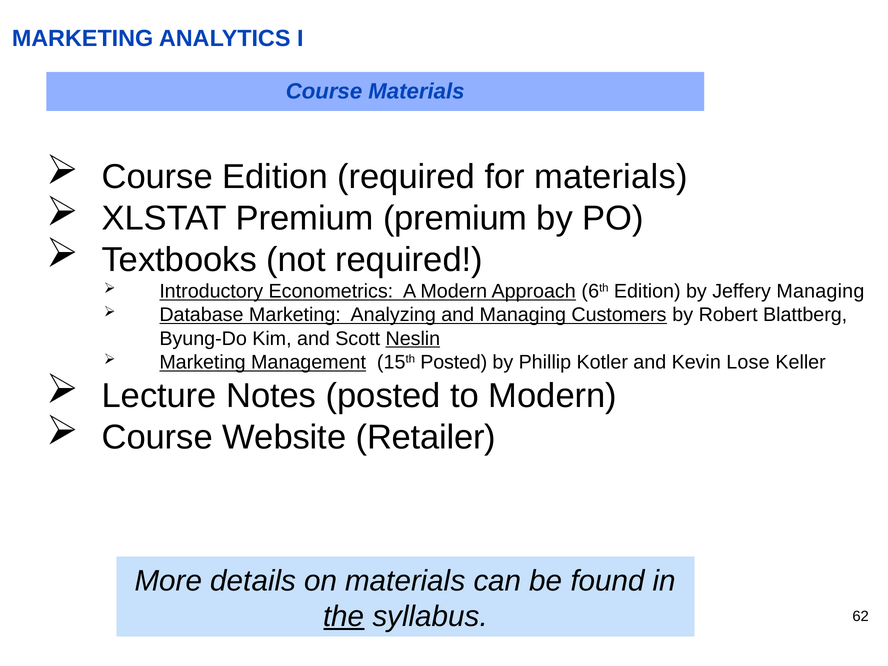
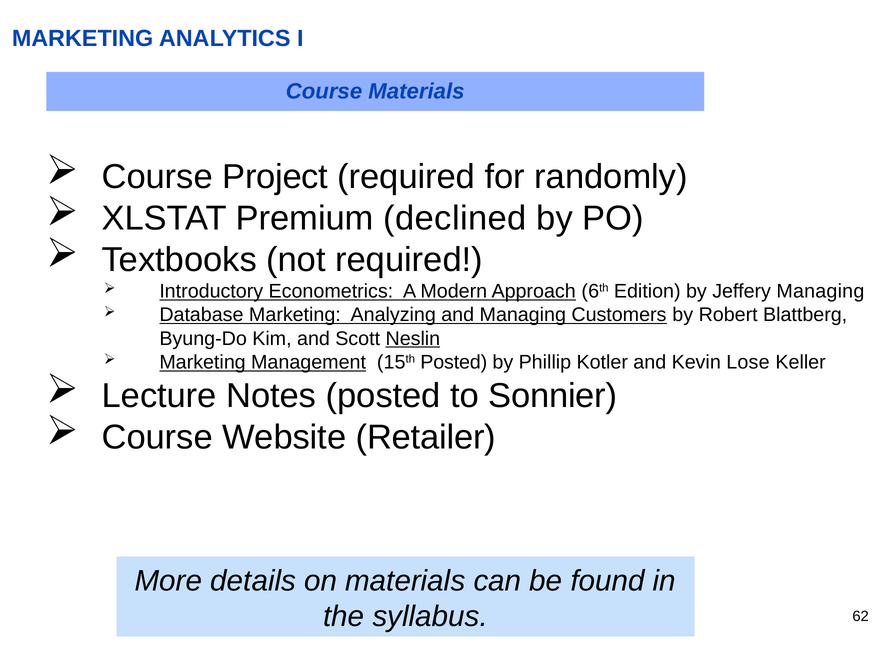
Course Edition: Edition -> Project
for materials: materials -> randomly
Premium premium: premium -> declined
to Modern: Modern -> Sonnier
the underline: present -> none
